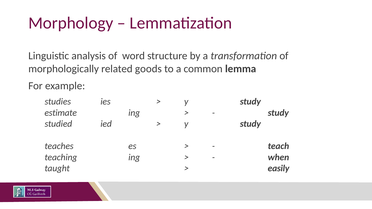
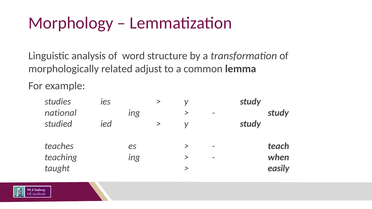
goods: goods -> adjust
estimate: estimate -> national
